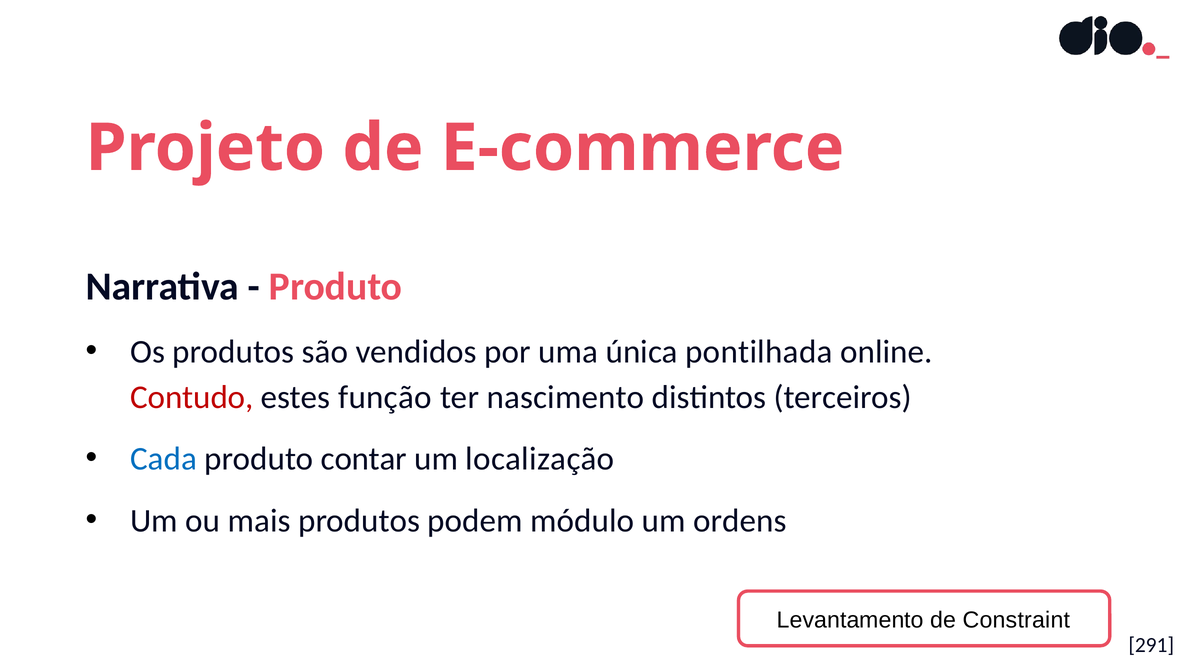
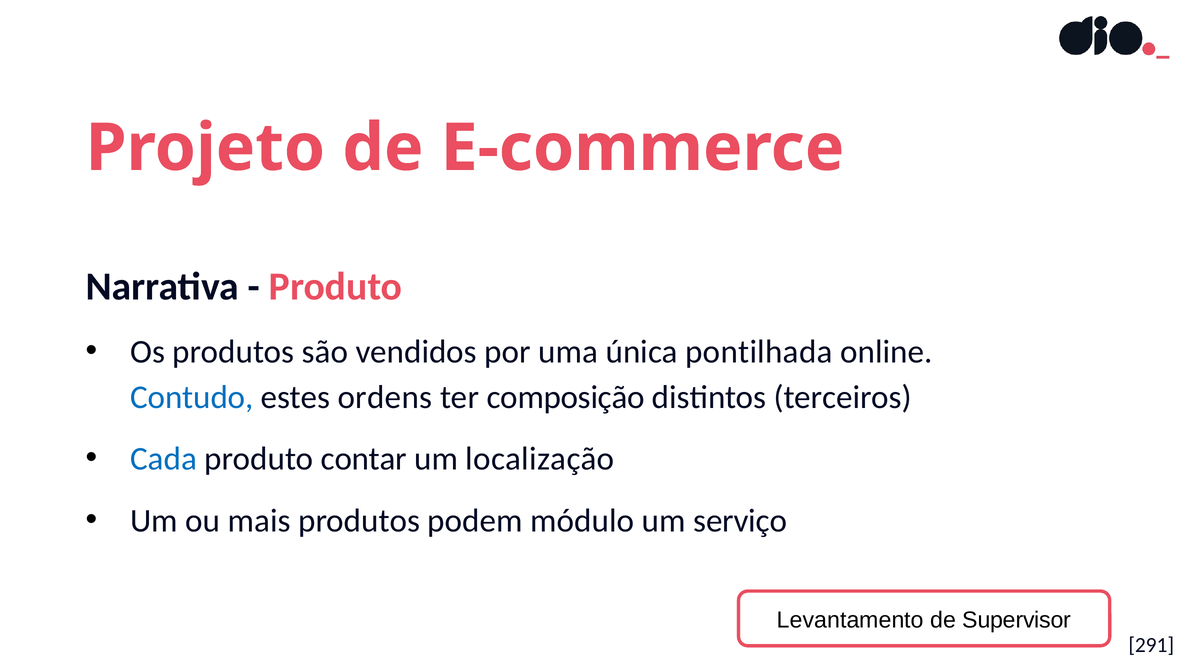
Contudo colour: red -> blue
função: função -> ordens
nascimento: nascimento -> composição
ordens: ordens -> serviço
Constraint: Constraint -> Supervisor
